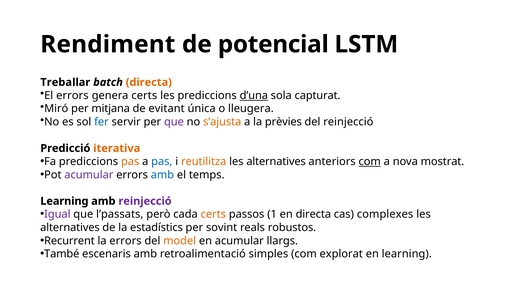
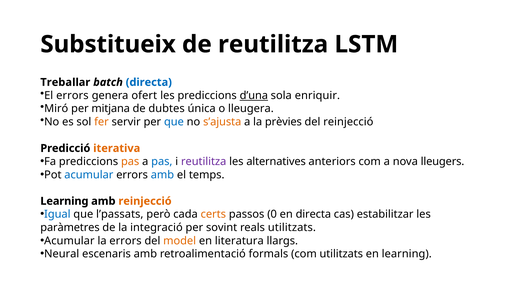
Rendiment: Rendiment -> Substitueix
de potencial: potencial -> reutilitza
directa at (149, 82) colour: orange -> blue
genera certs: certs -> ofert
capturat: capturat -> enriquir
evitant: evitant -> dubtes
fer colour: blue -> orange
que at (174, 122) colour: purple -> blue
reutilitza at (204, 162) colour: orange -> purple
com at (370, 162) underline: present -> none
mostrat: mostrat -> lleugers
acumular at (89, 175) colour: purple -> blue
reinjecció at (145, 201) colour: purple -> orange
Igual colour: purple -> blue
1: 1 -> 0
complexes: complexes -> estabilitzar
alternatives at (70, 228): alternatives -> paràmetres
estadístics: estadístics -> integració
reals robustos: robustos -> utilitzats
Recurrent at (69, 241): Recurrent -> Acumular
en acumular: acumular -> literatura
També: També -> Neural
simples: simples -> formals
com explorat: explorat -> utilitzats
